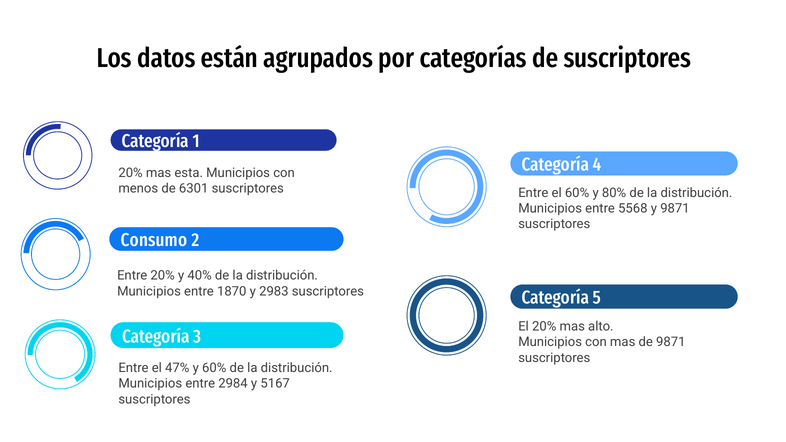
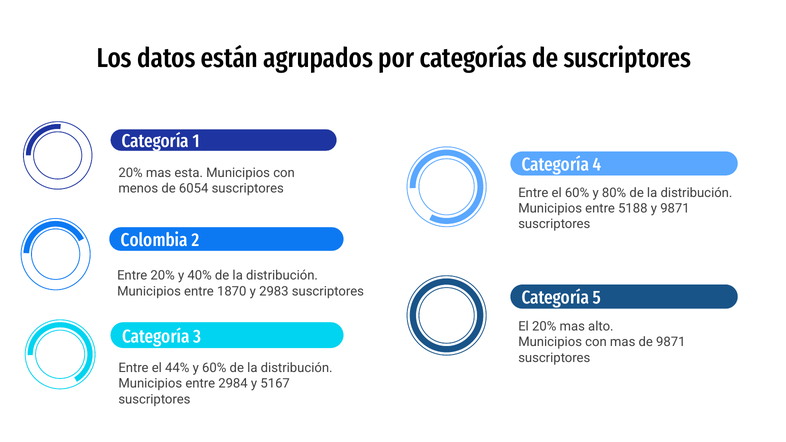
6301: 6301 -> 6054
5568: 5568 -> 5188
Consumo: Consumo -> Colombia
47%: 47% -> 44%
